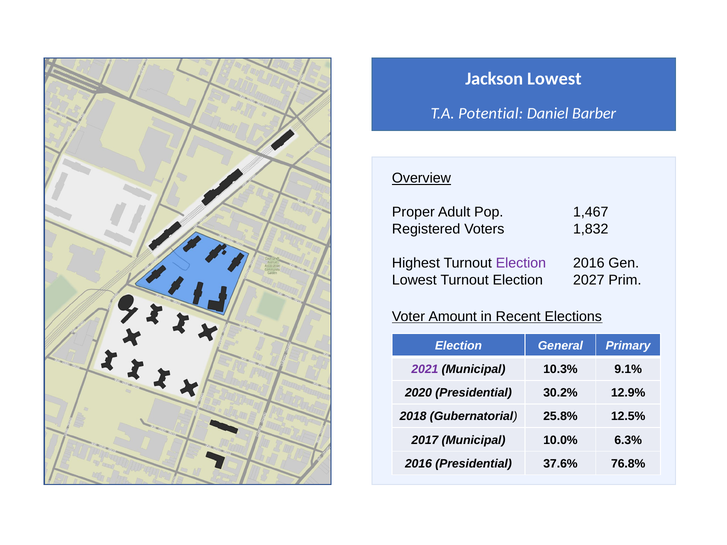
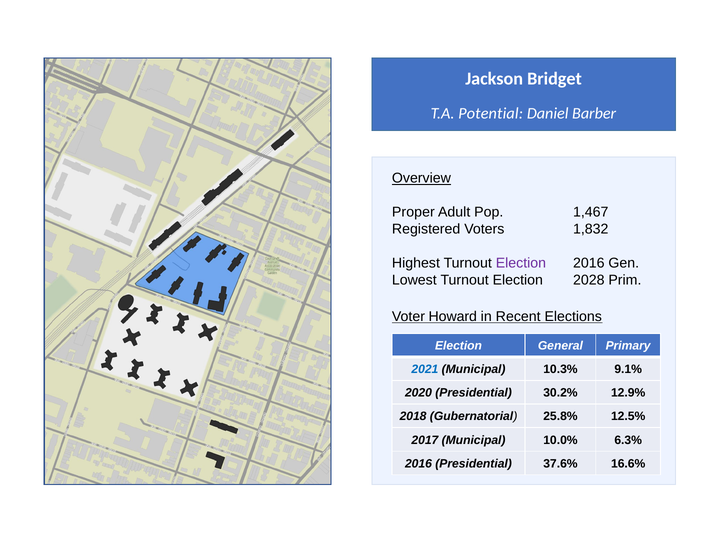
Jackson Lowest: Lowest -> Bridget
2027: 2027 -> 2028
Amount: Amount -> Howard
2021 colour: purple -> blue
76.8%: 76.8% -> 16.6%
